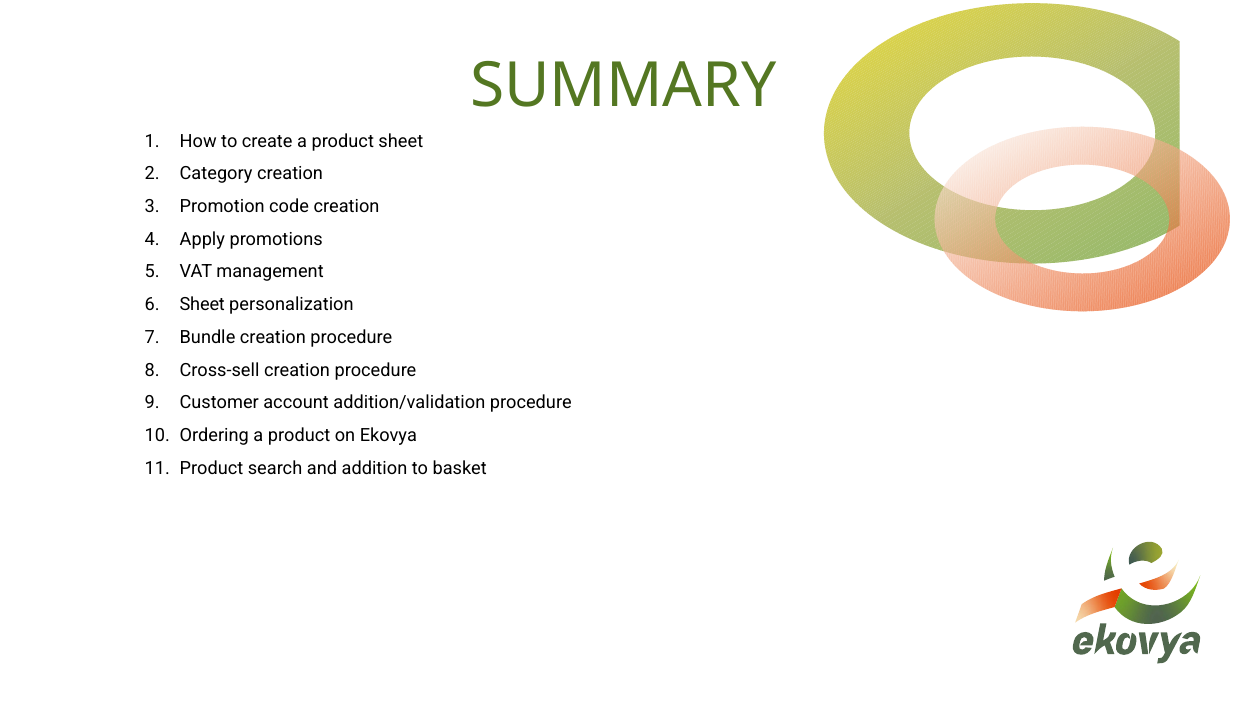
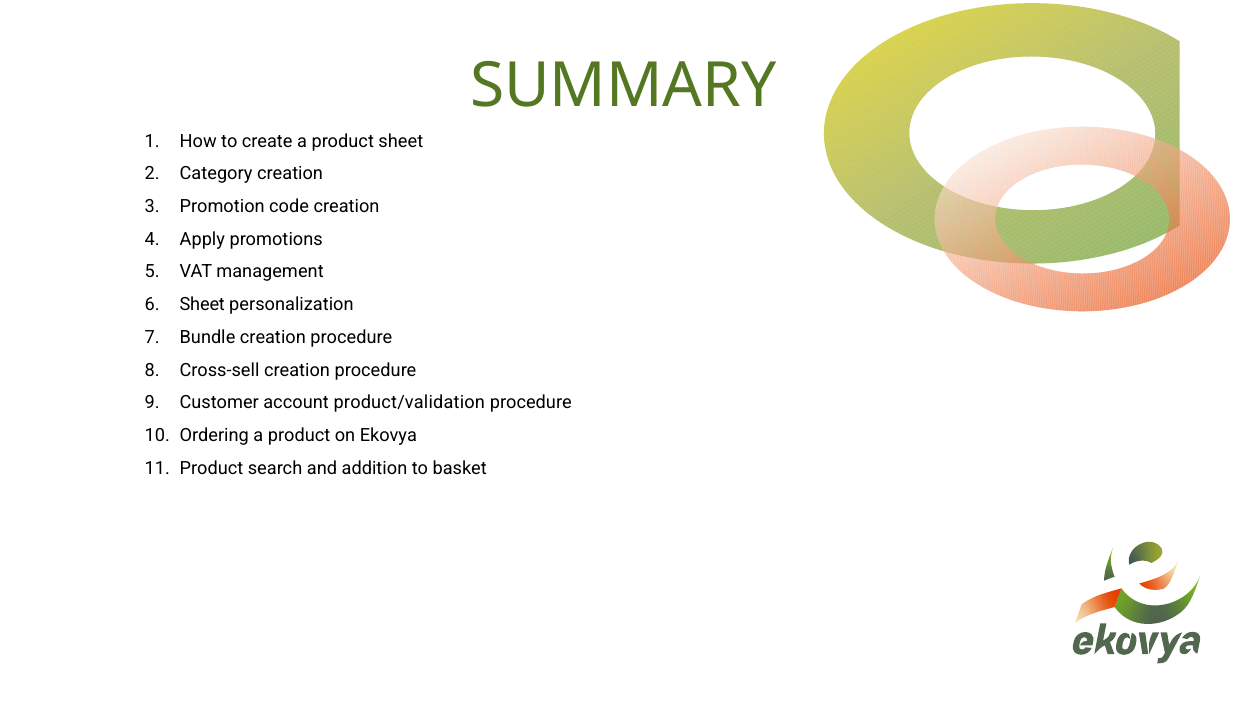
addition/validation: addition/validation -> product/validation
